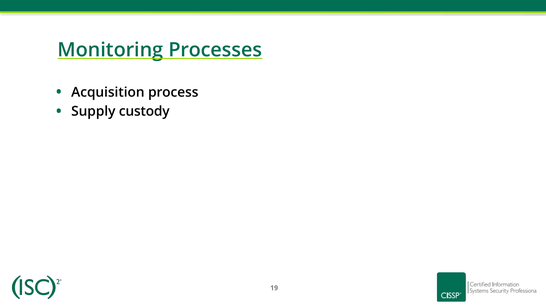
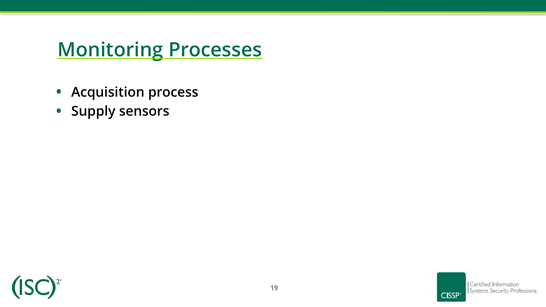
custody: custody -> sensors
